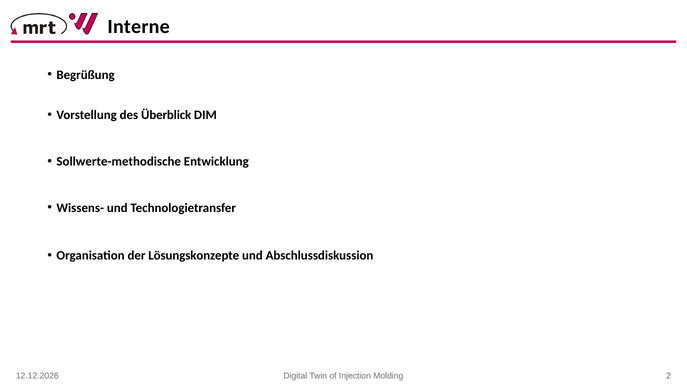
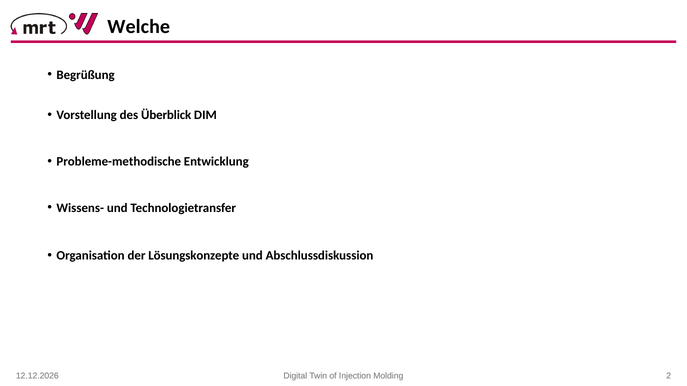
Interne: Interne -> Welche
Sollwerte-methodische: Sollwerte-methodische -> Probleme-methodische
